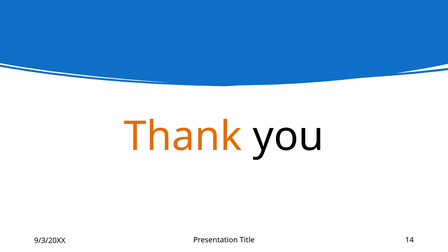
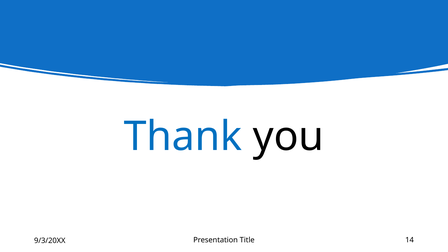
Thank colour: orange -> blue
